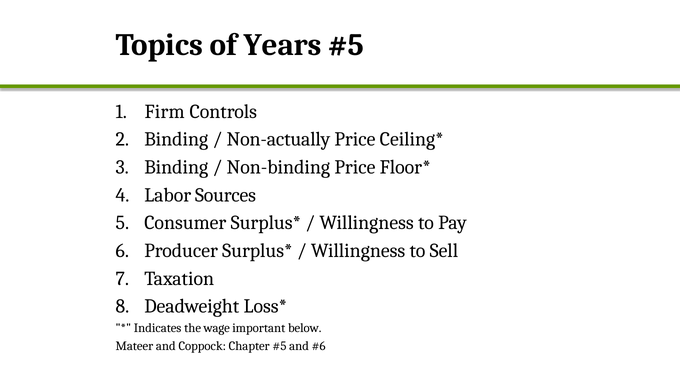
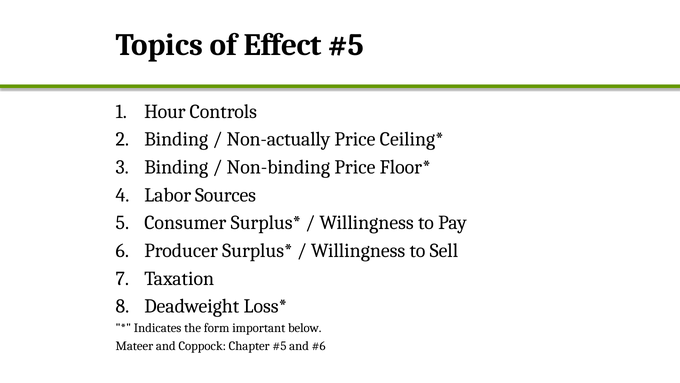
Years: Years -> Effect
Firm: Firm -> Hour
wage: wage -> form
